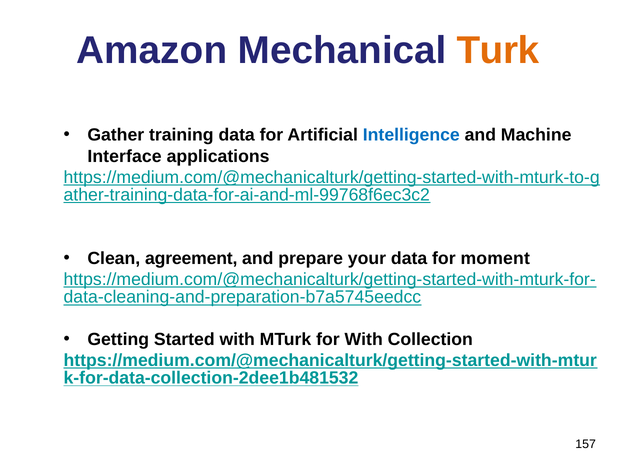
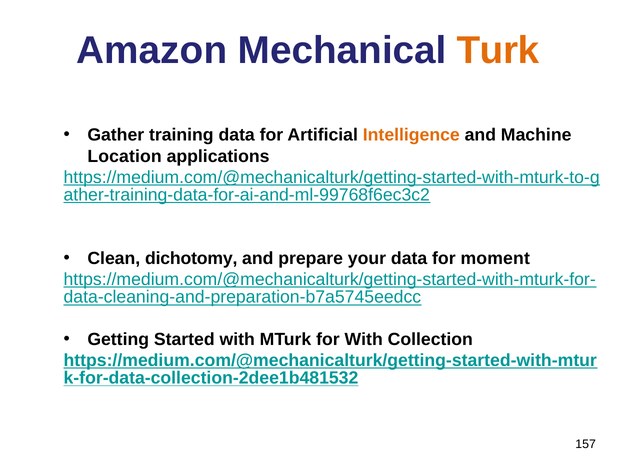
Intelligence colour: blue -> orange
Interface: Interface -> Location
agreement: agreement -> dichotomy
